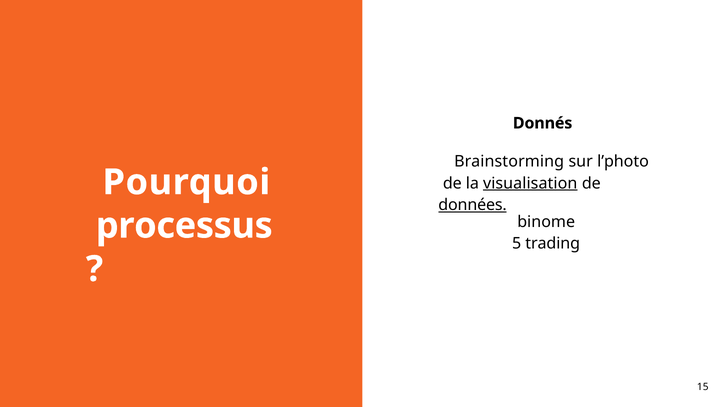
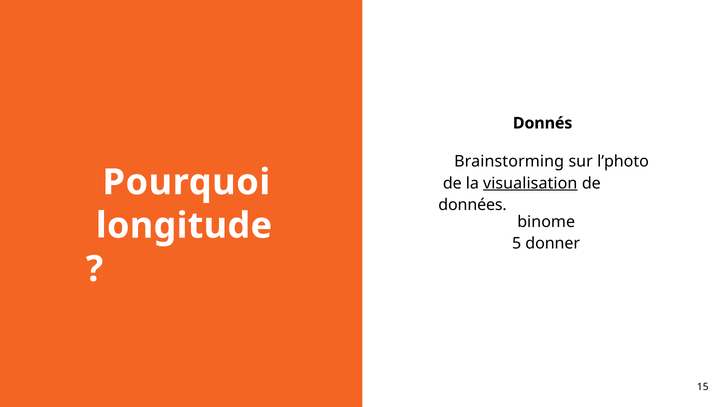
données underline: present -> none
processus: processus -> longitude
trading: trading -> donner
